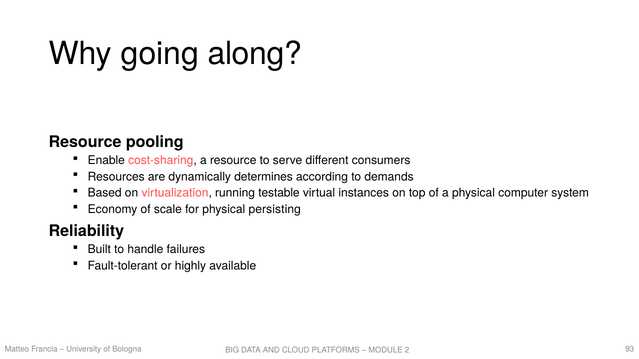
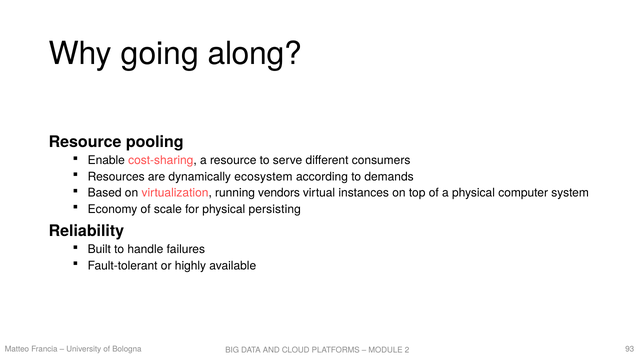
determines: determines -> ecosystem
testable: testable -> vendors
